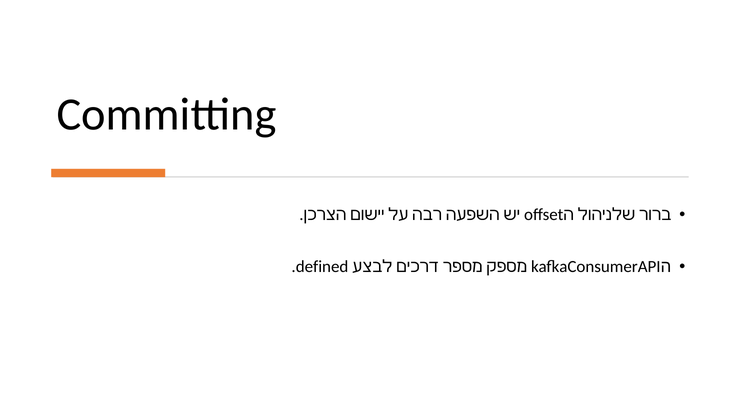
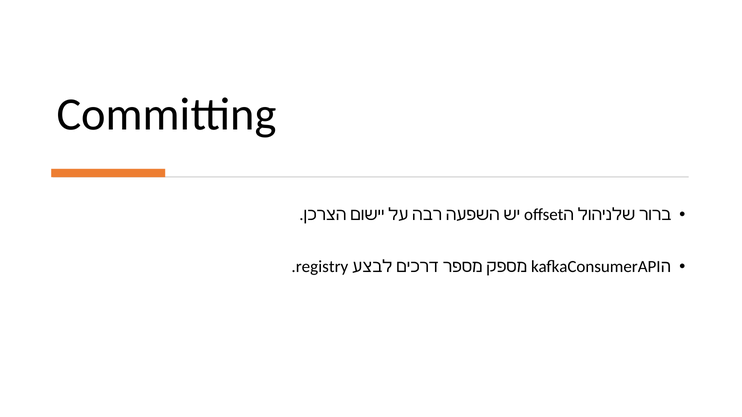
defined: defined -> registry
